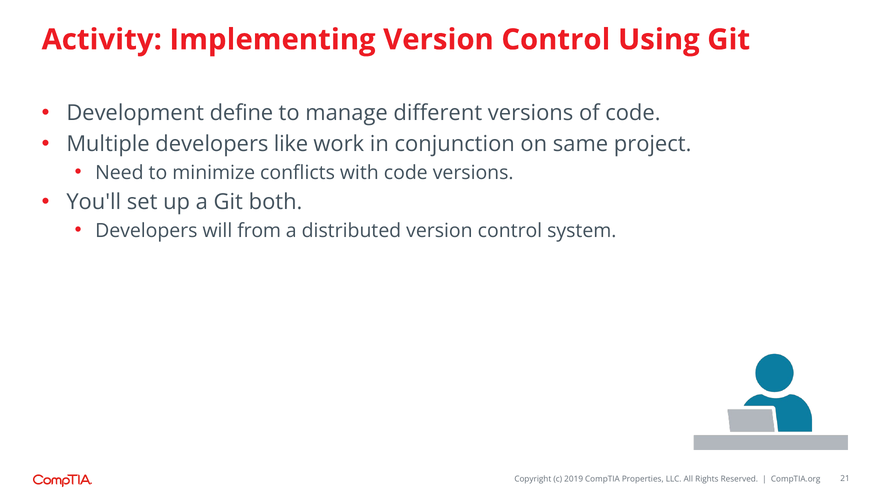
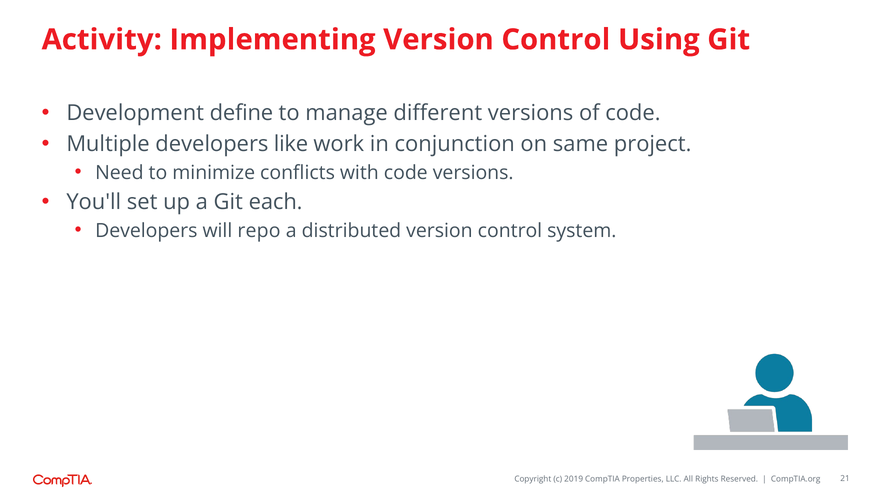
both: both -> each
from: from -> repo
